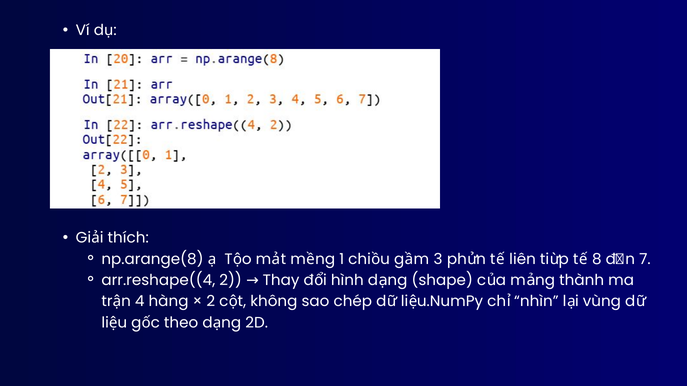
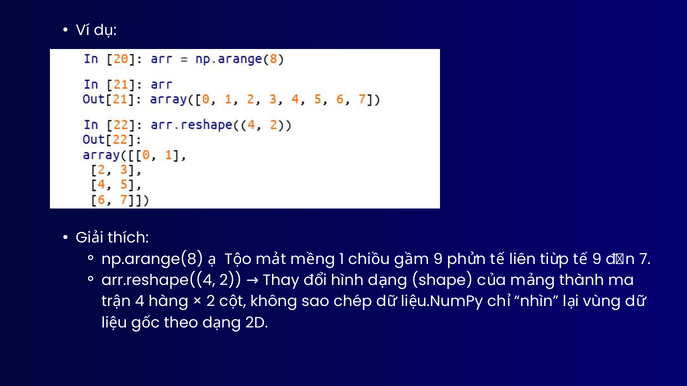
3 at (438, 259): 3 -> 9
8 at (597, 259): 8 -> 9
